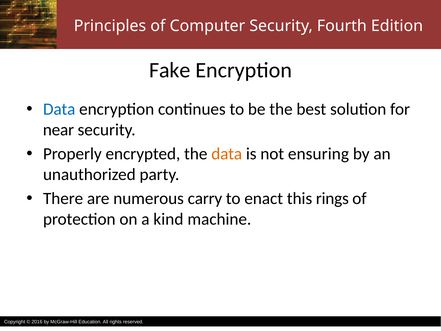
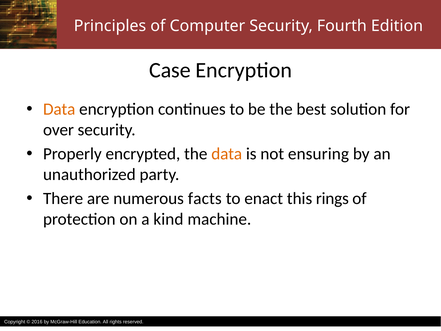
Fake: Fake -> Case
Data at (59, 109) colour: blue -> orange
near: near -> over
carry: carry -> facts
